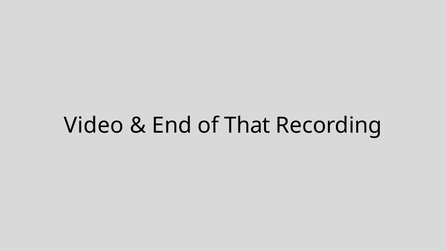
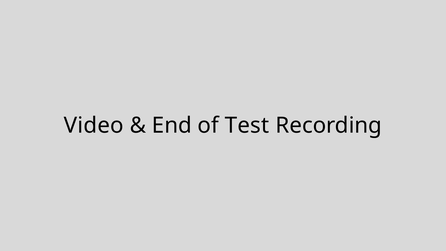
That: That -> Test
